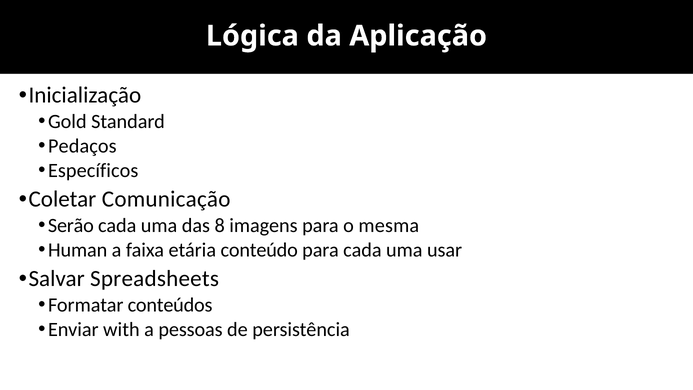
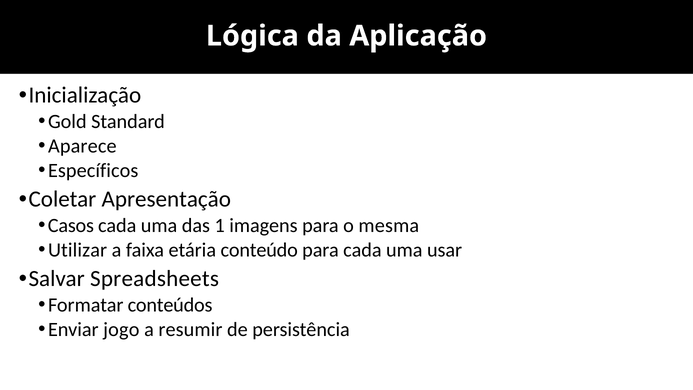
Pedaços: Pedaços -> Aparece
Comunicação: Comunicação -> Apresentação
Serão: Serão -> Casos
8: 8 -> 1
Human: Human -> Utilizar
with: with -> jogo
pessoas: pessoas -> resumir
